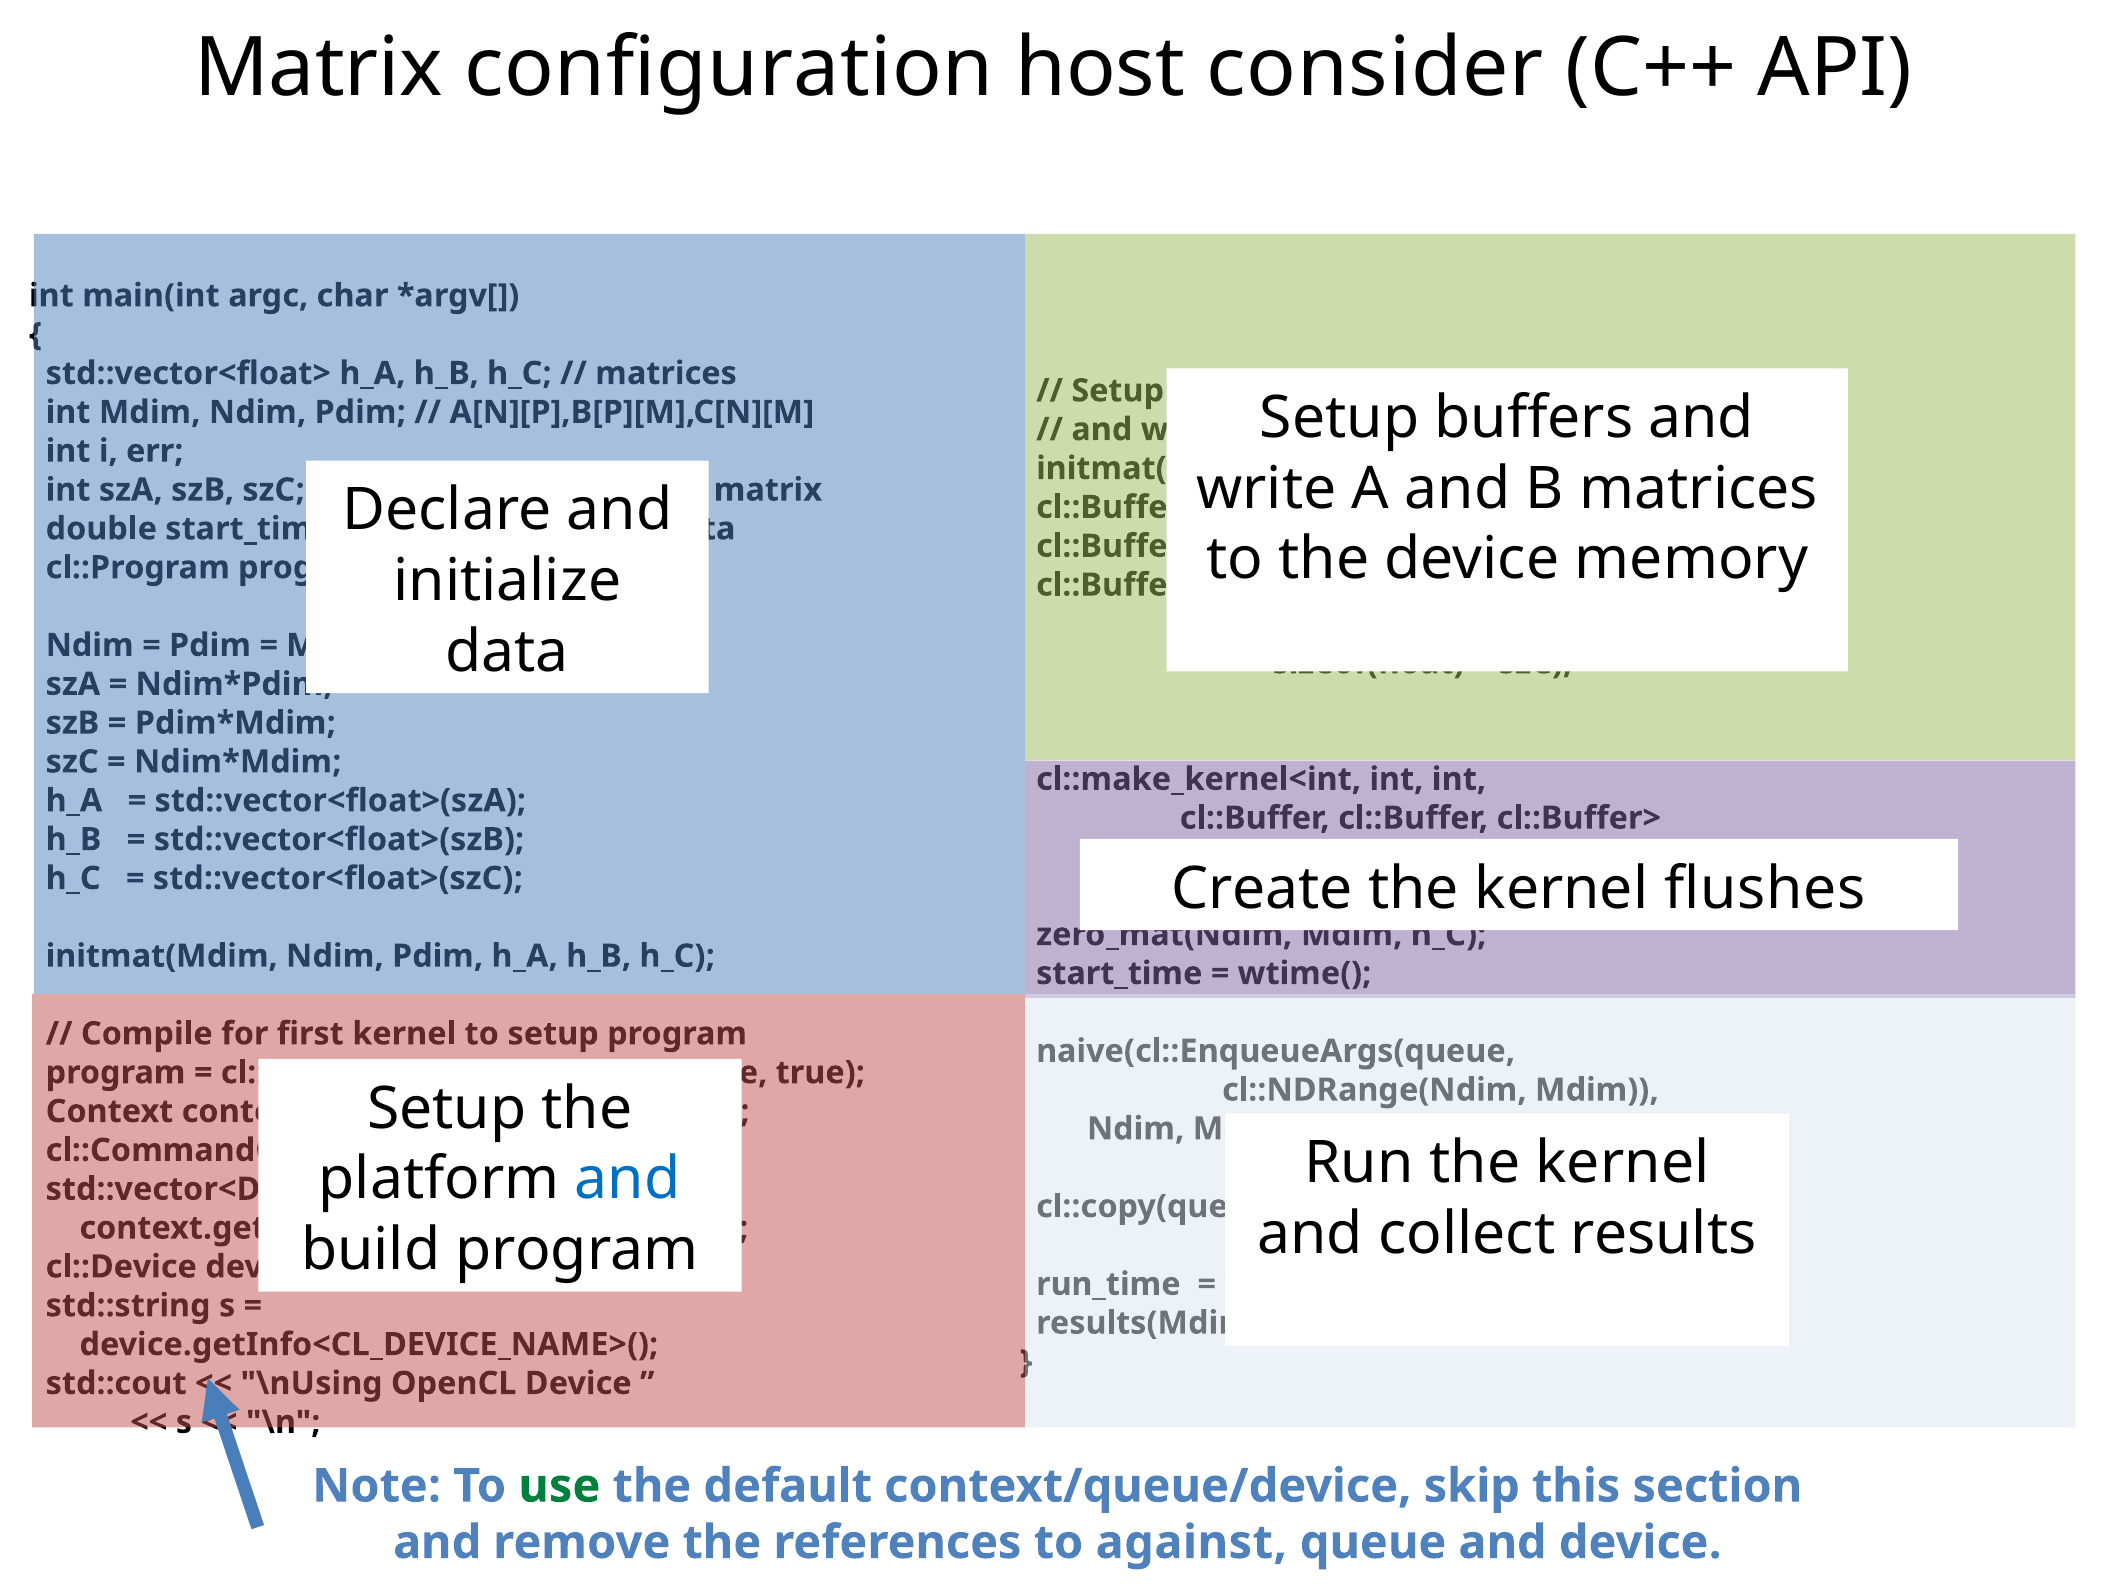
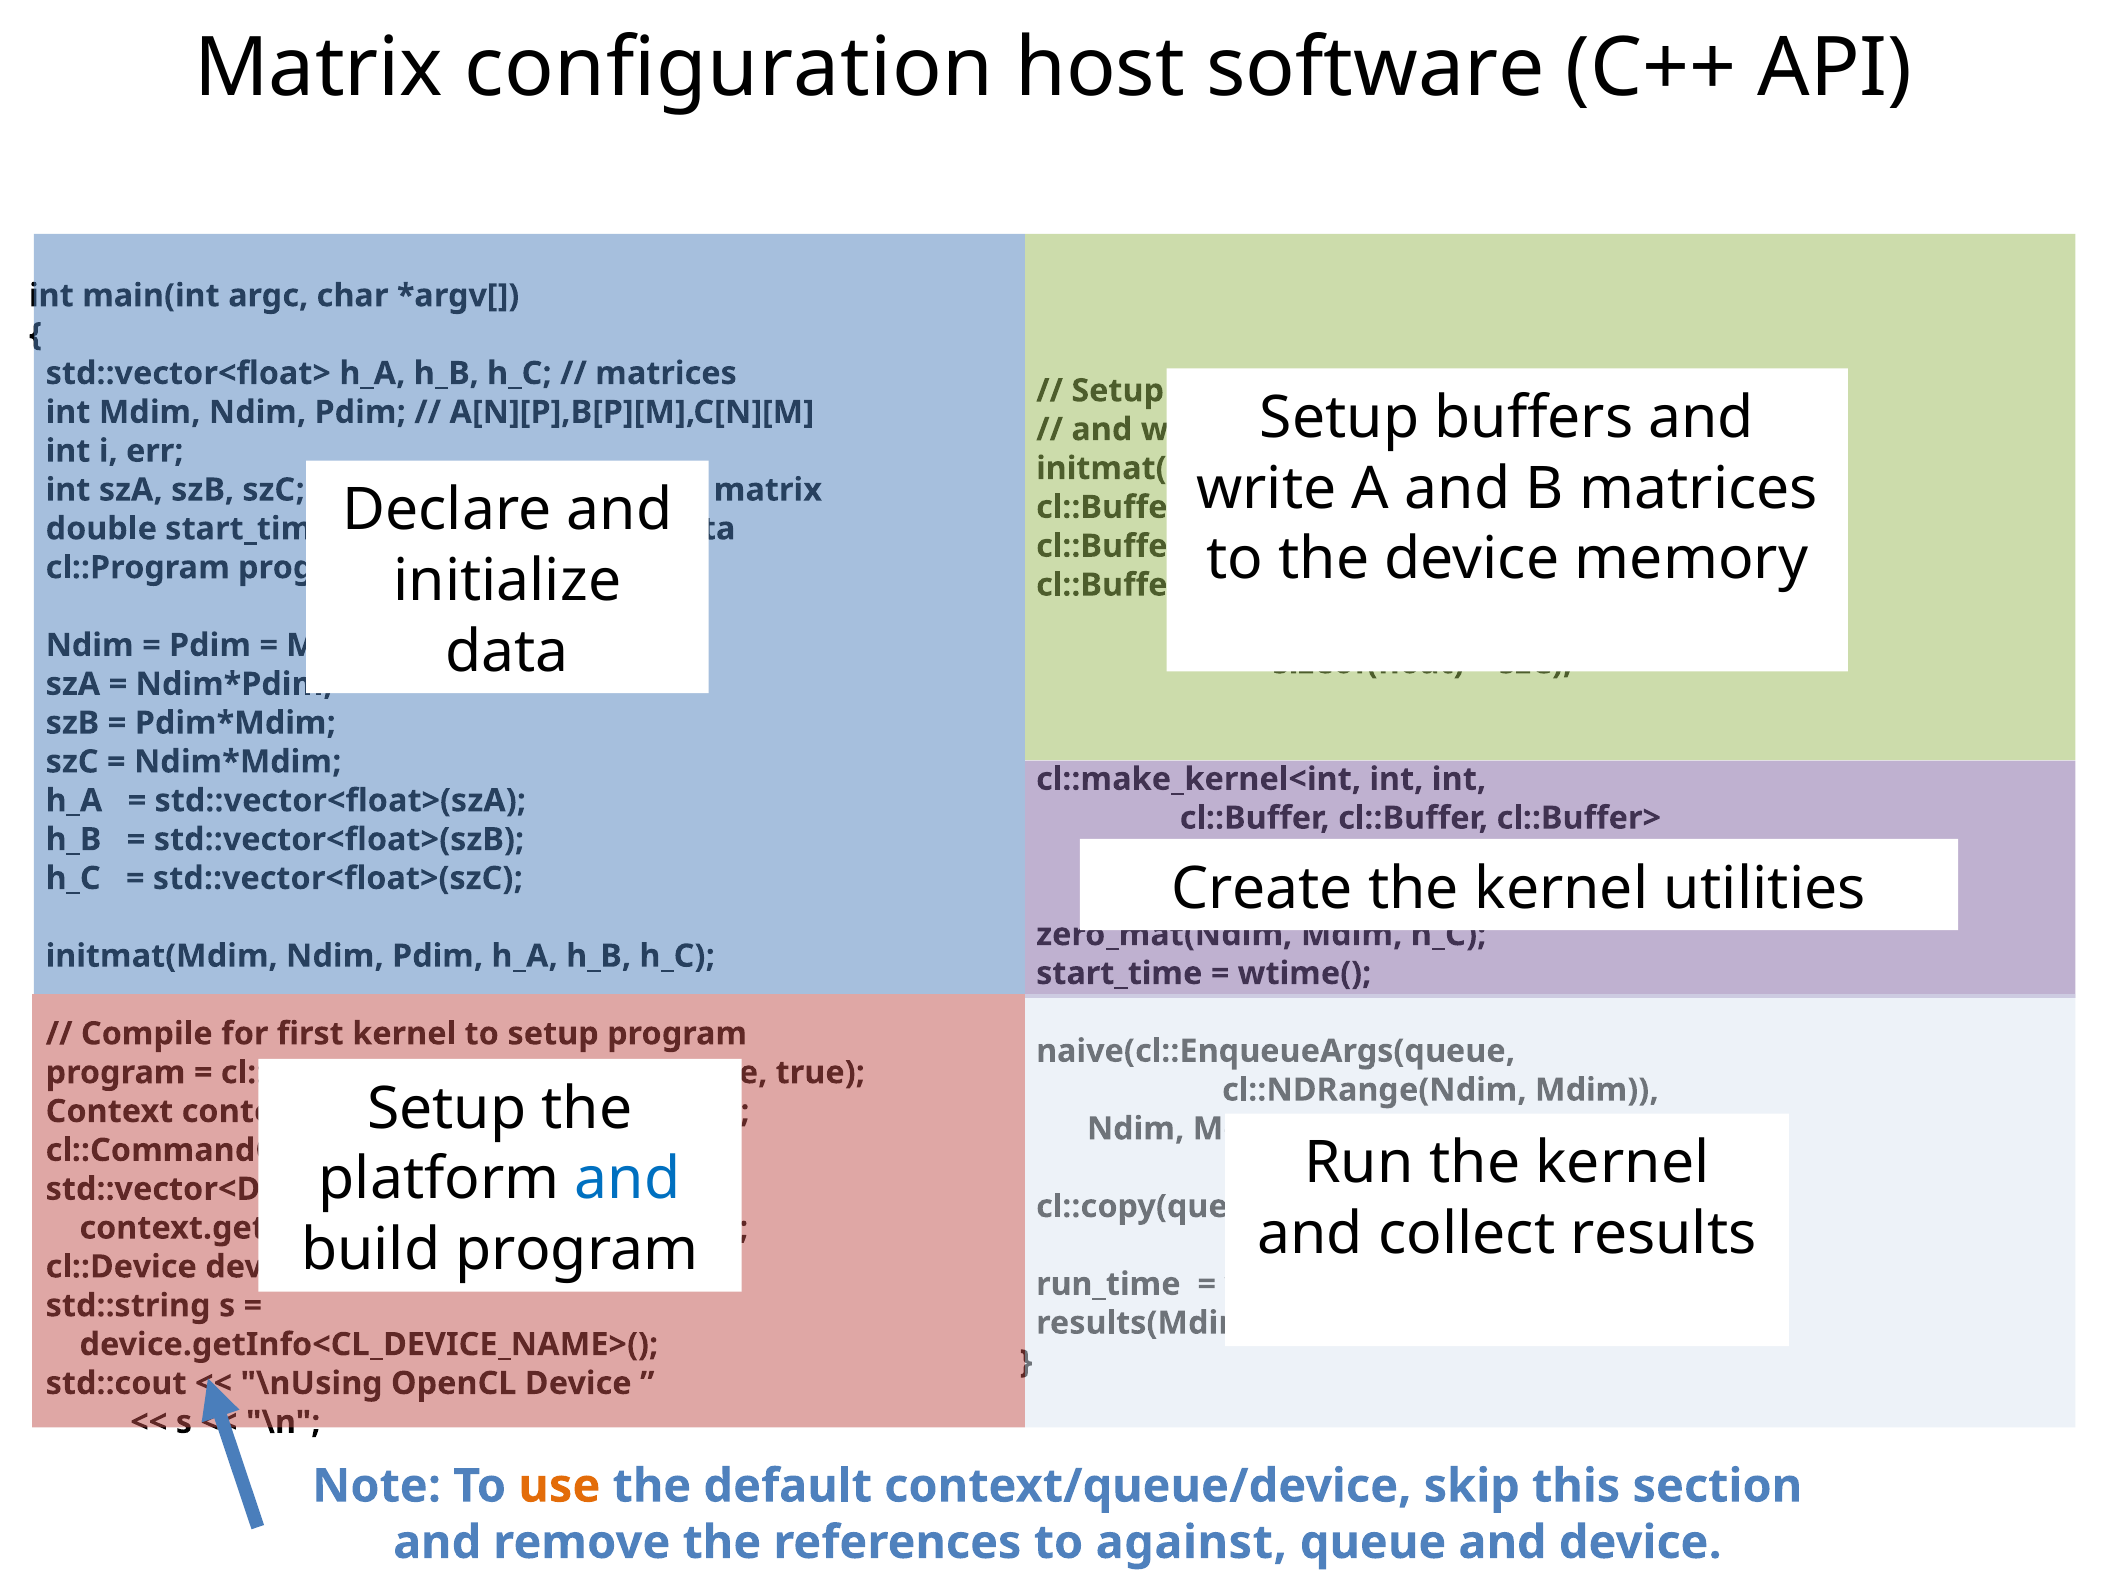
consider: consider -> software
flushes: flushes -> utilities
use colour: green -> orange
